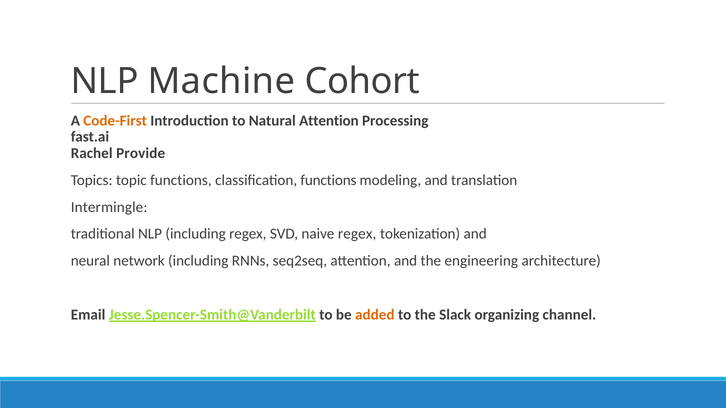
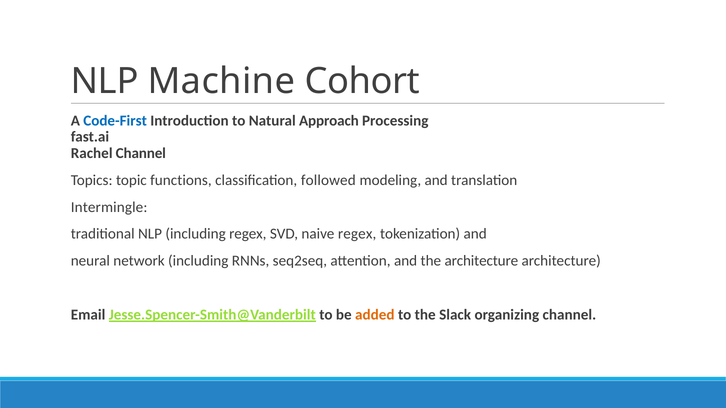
Code-First colour: orange -> blue
Natural Attention: Attention -> Approach
Rachel Provide: Provide -> Channel
classification functions: functions -> followed
the engineering: engineering -> architecture
